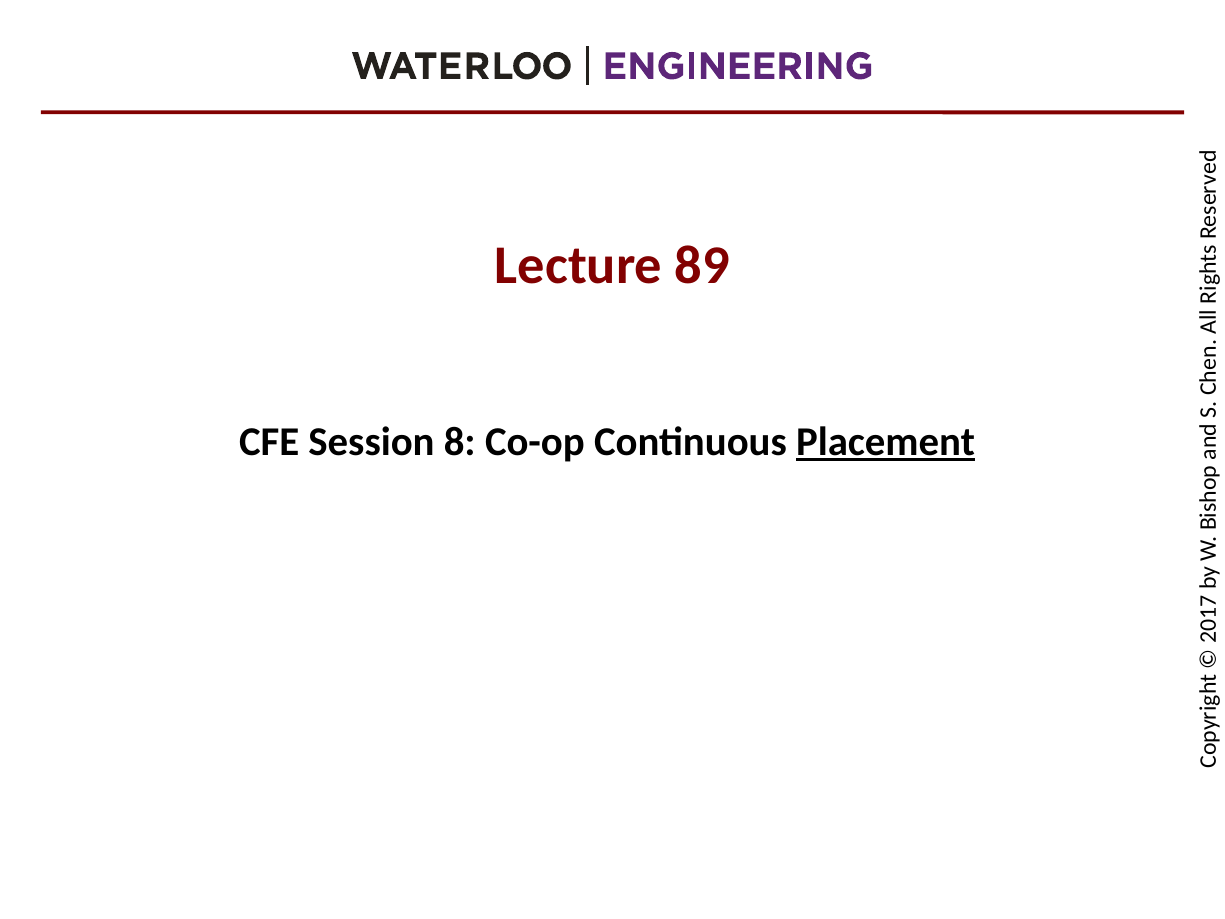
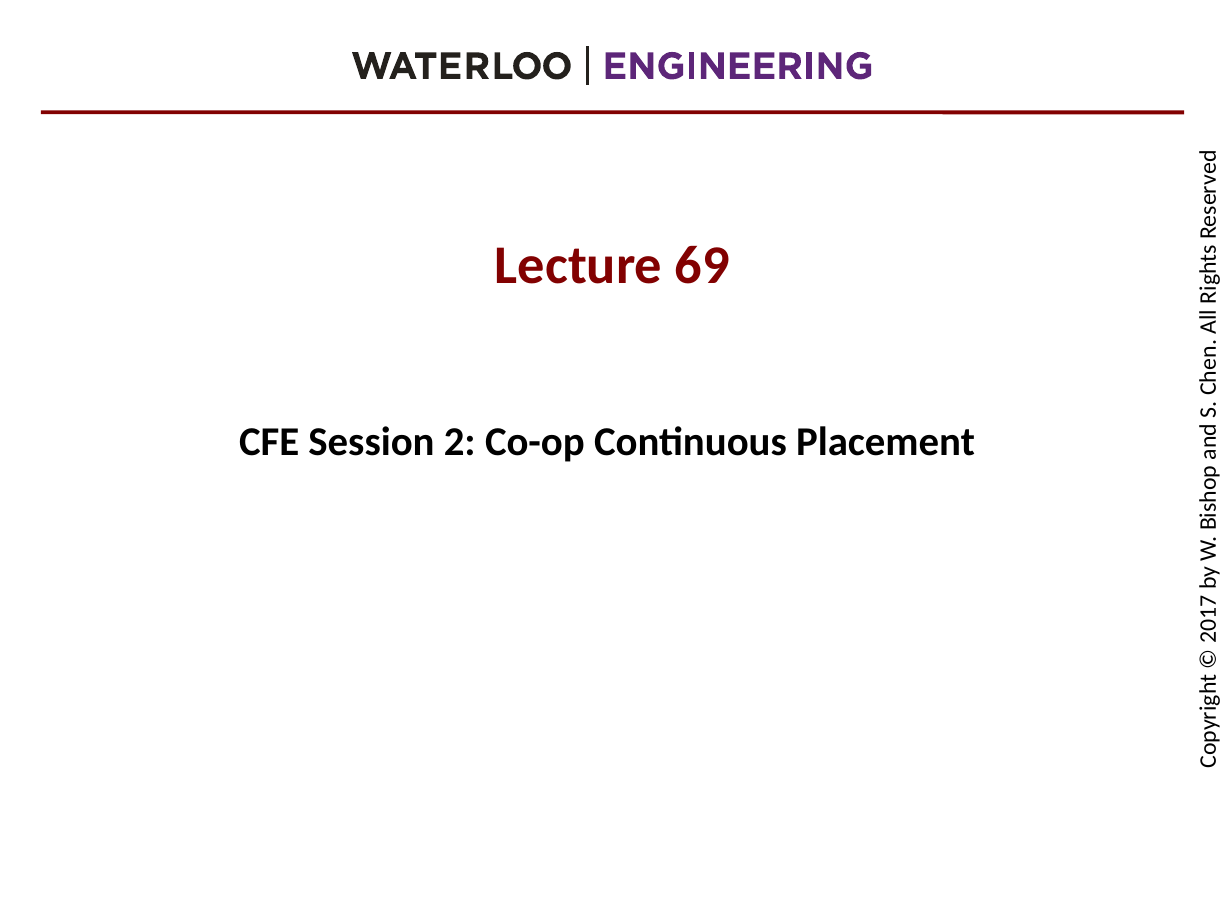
89: 89 -> 69
Session 8: 8 -> 2
Placement underline: present -> none
